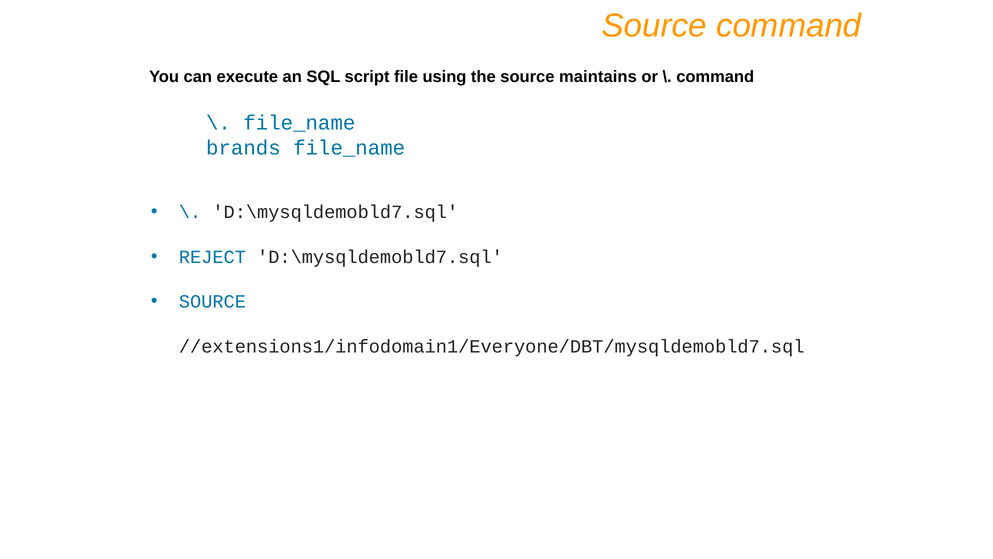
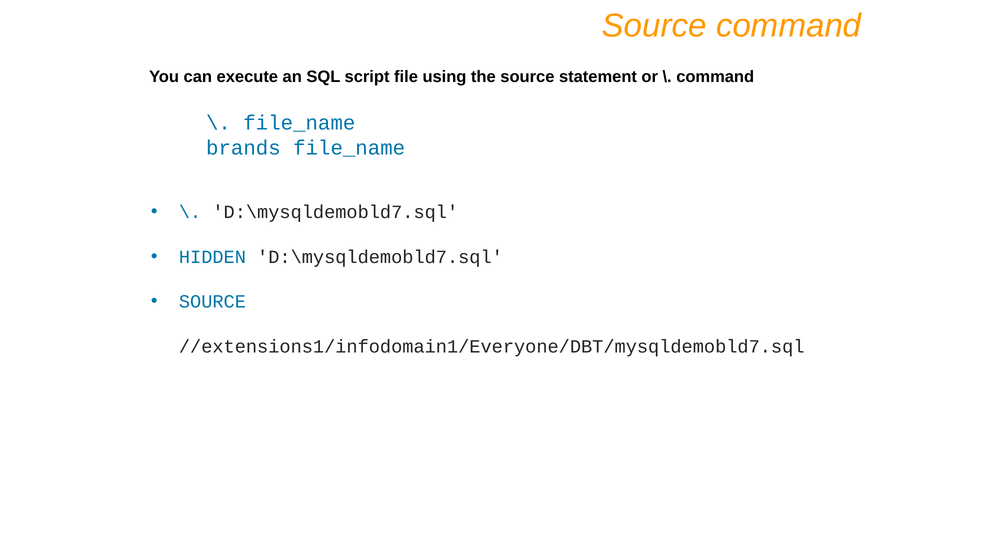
maintains: maintains -> statement
REJECT: REJECT -> HIDDEN
